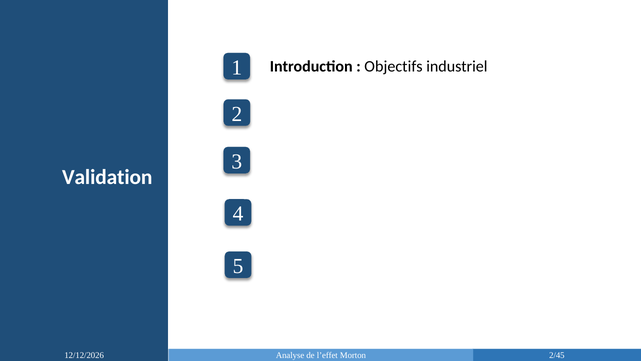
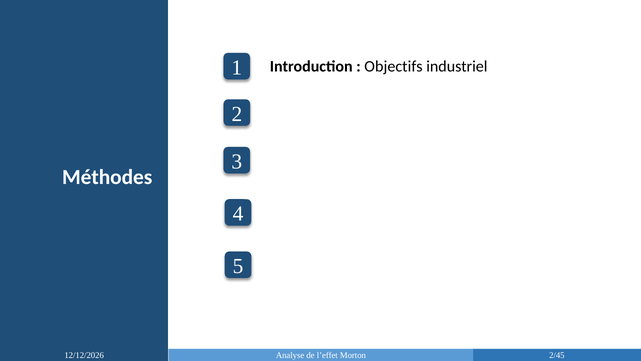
Validation: Validation -> Méthodes
